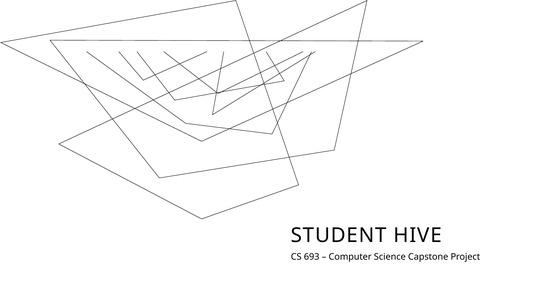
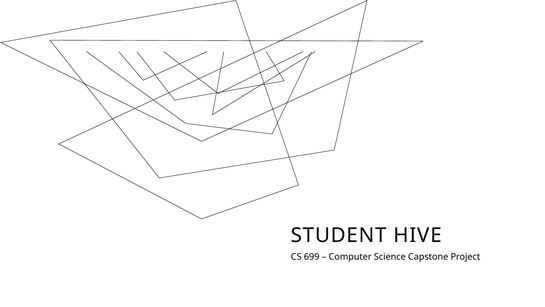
693: 693 -> 699
